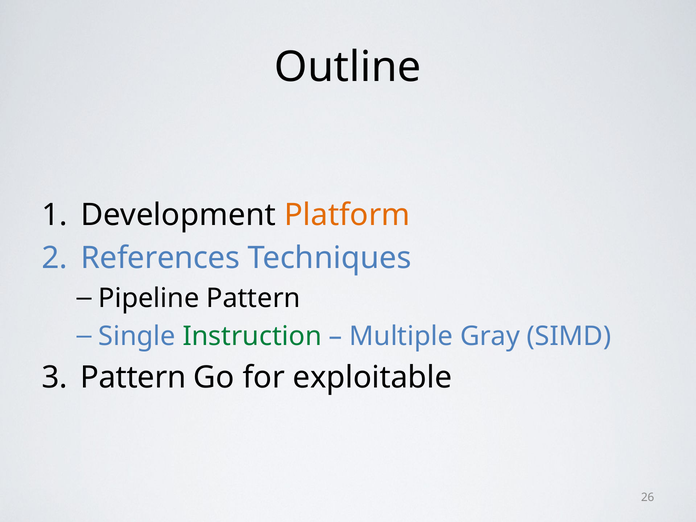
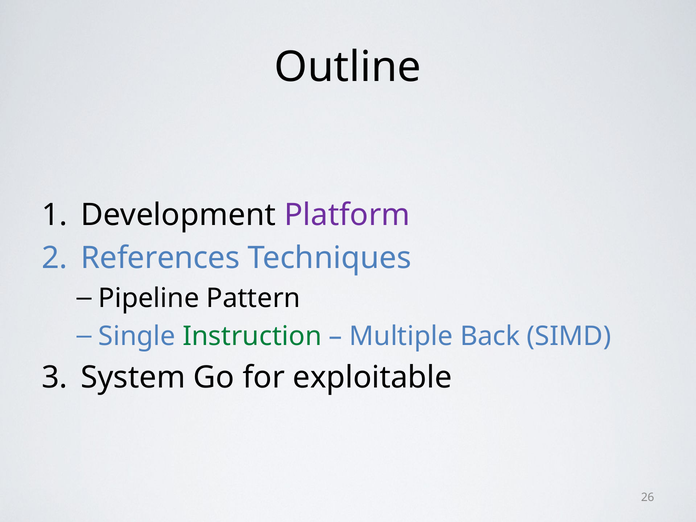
Platform colour: orange -> purple
Gray: Gray -> Back
Pattern at (133, 377): Pattern -> System
